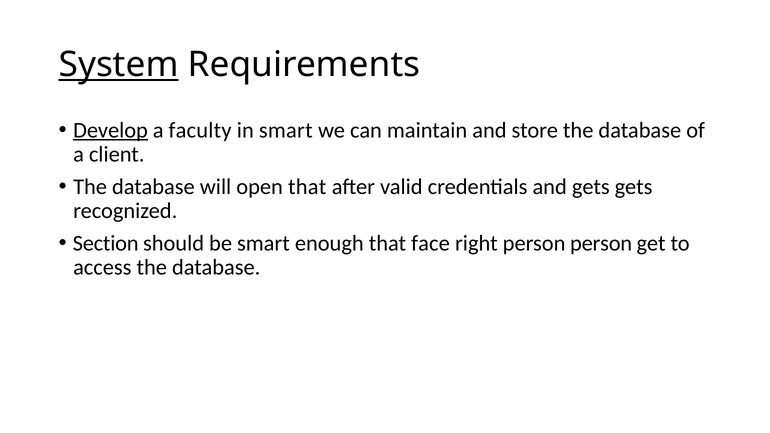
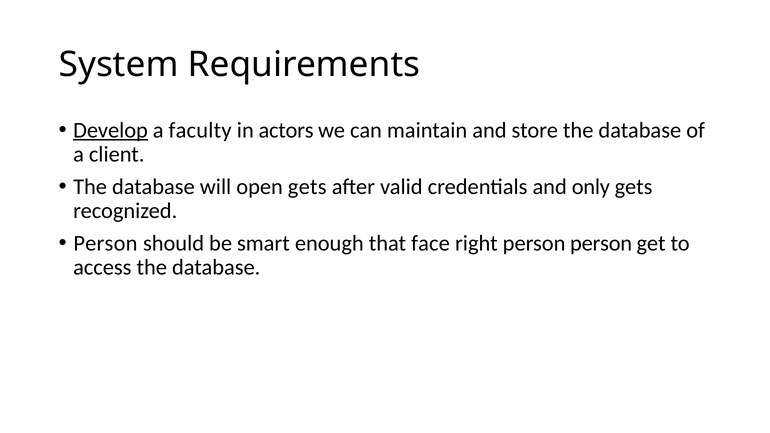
System underline: present -> none
in smart: smart -> actors
open that: that -> gets
and gets: gets -> only
Section at (106, 243): Section -> Person
